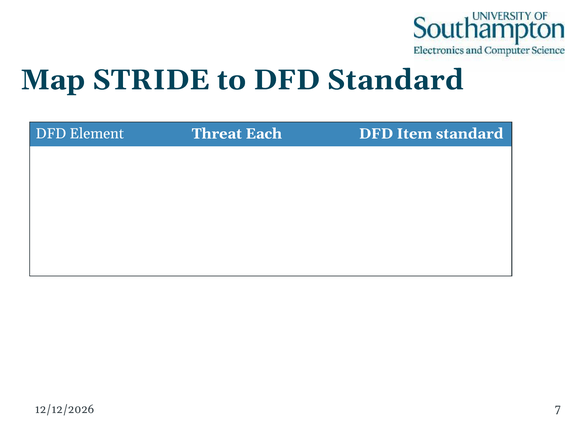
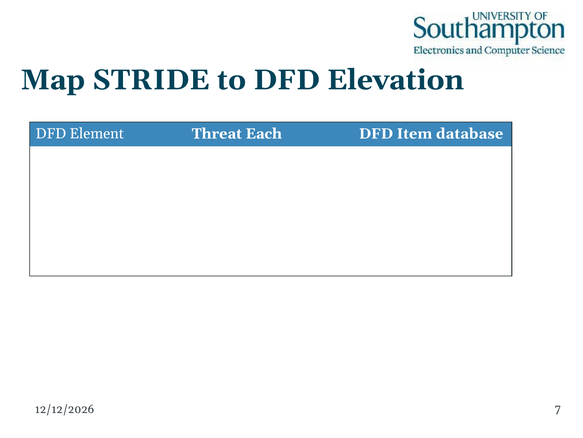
DFD Standard: Standard -> Elevation
Item standard: standard -> database
